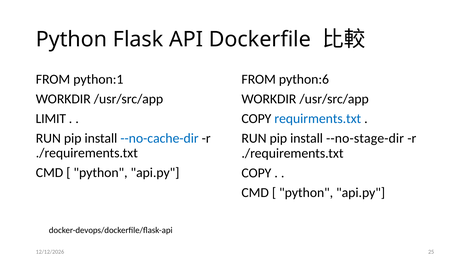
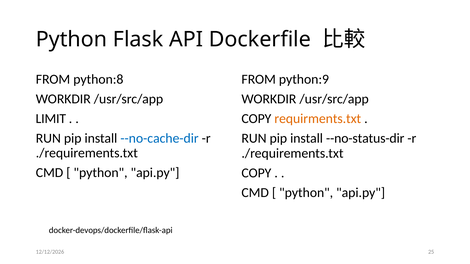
python:1: python:1 -> python:8
python:6: python:6 -> python:9
requirments.txt colour: blue -> orange
--no-stage-dir: --no-stage-dir -> --no-status-dir
